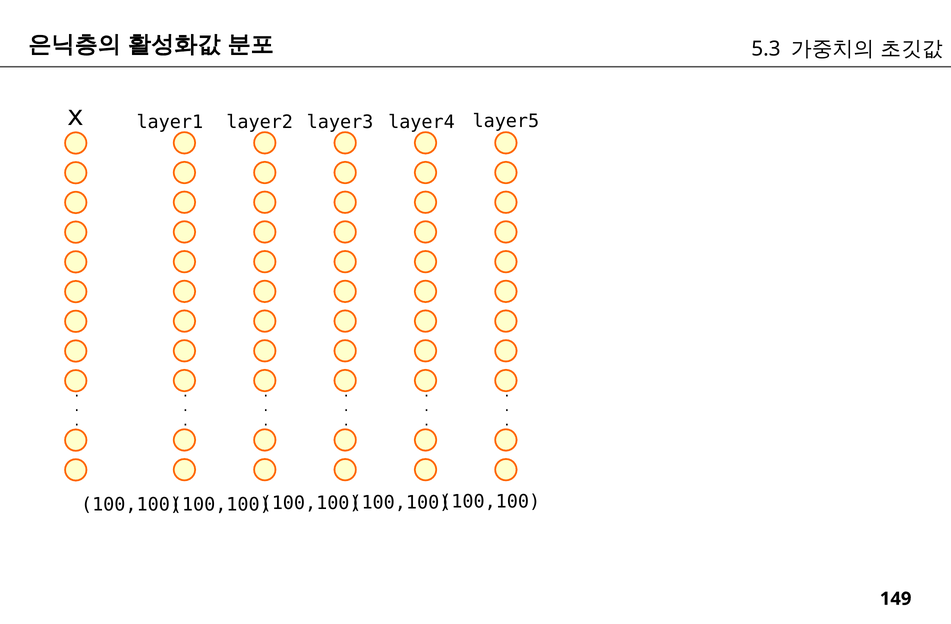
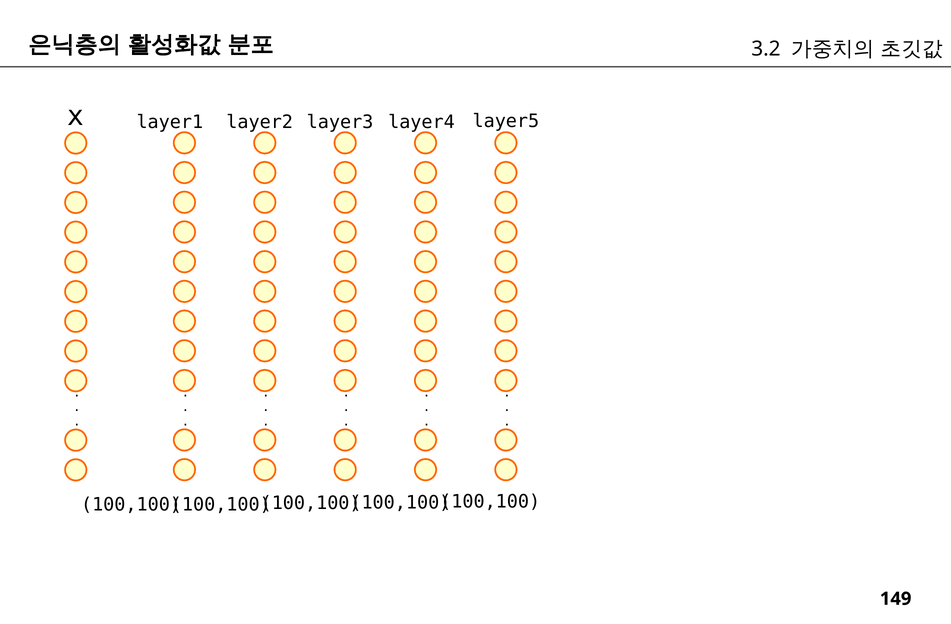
5.3: 5.3 -> 3.2
